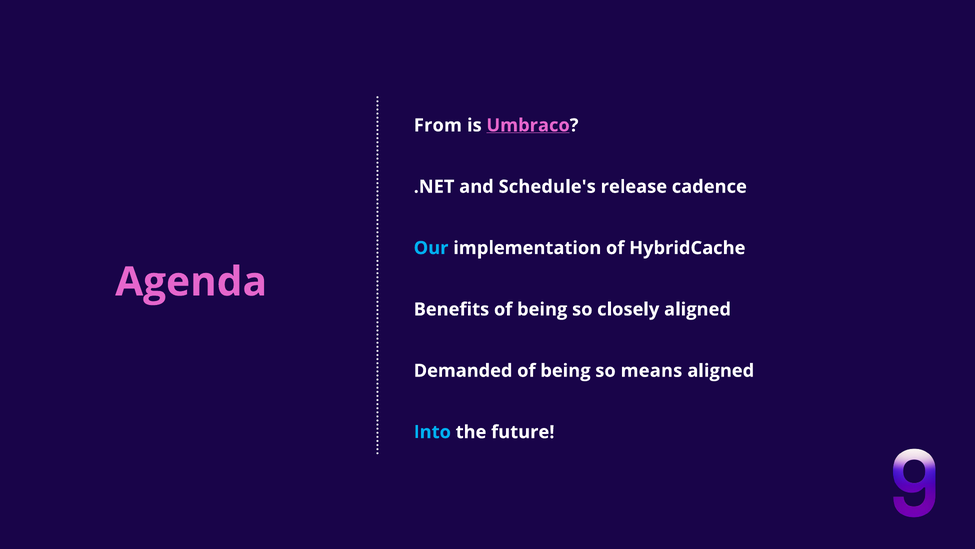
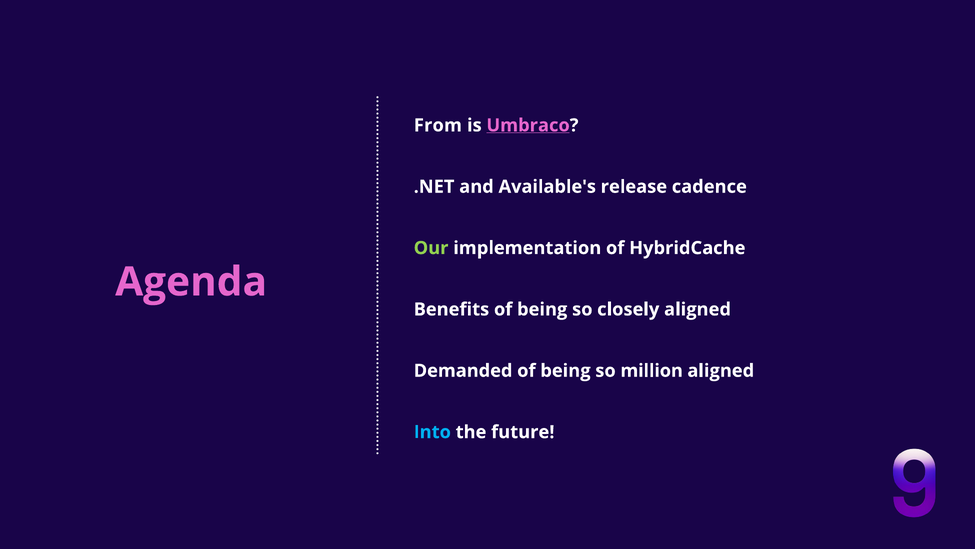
Schedule's: Schedule's -> Available's
Our colour: light blue -> light green
means: means -> million
